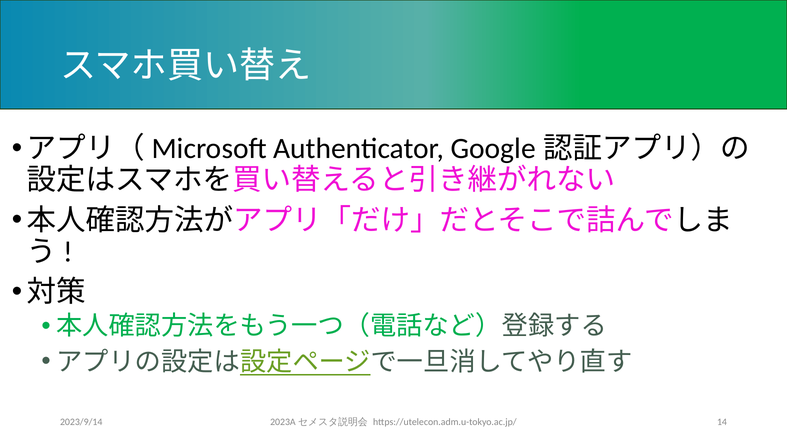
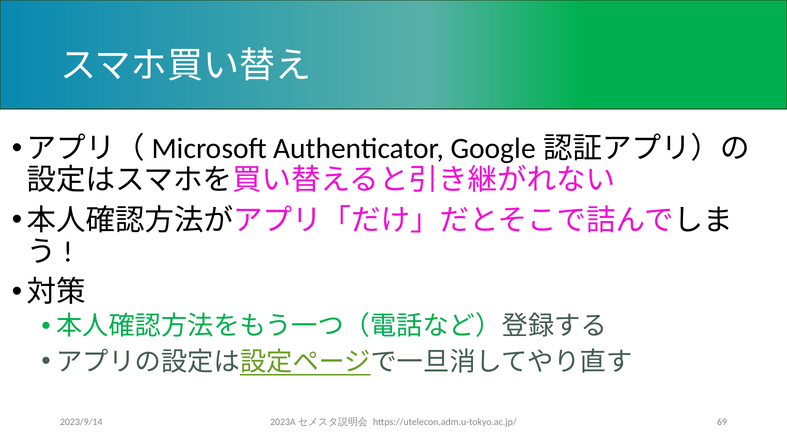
14: 14 -> 69
